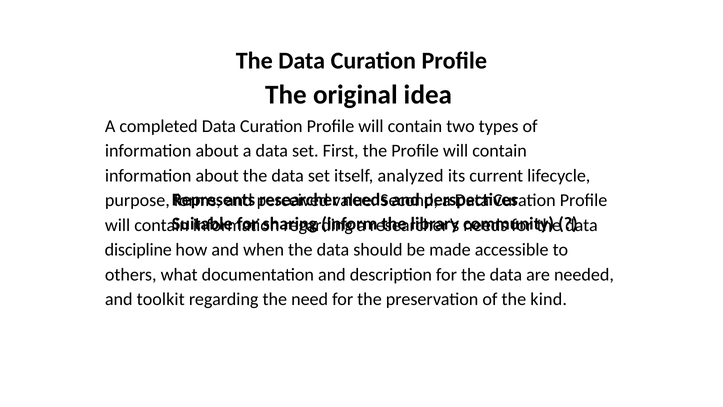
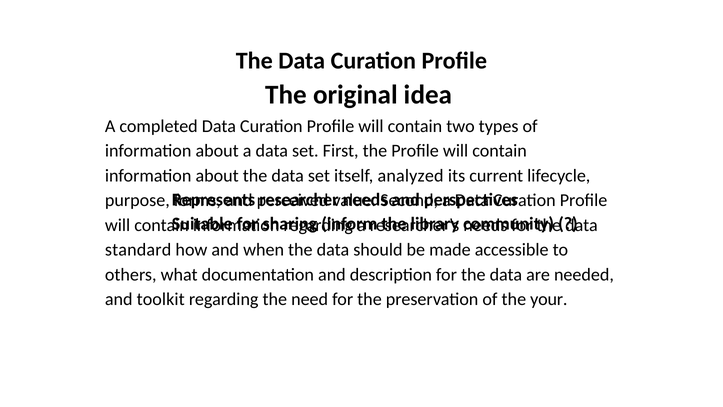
discipline: discipline -> standard
kind: kind -> your
